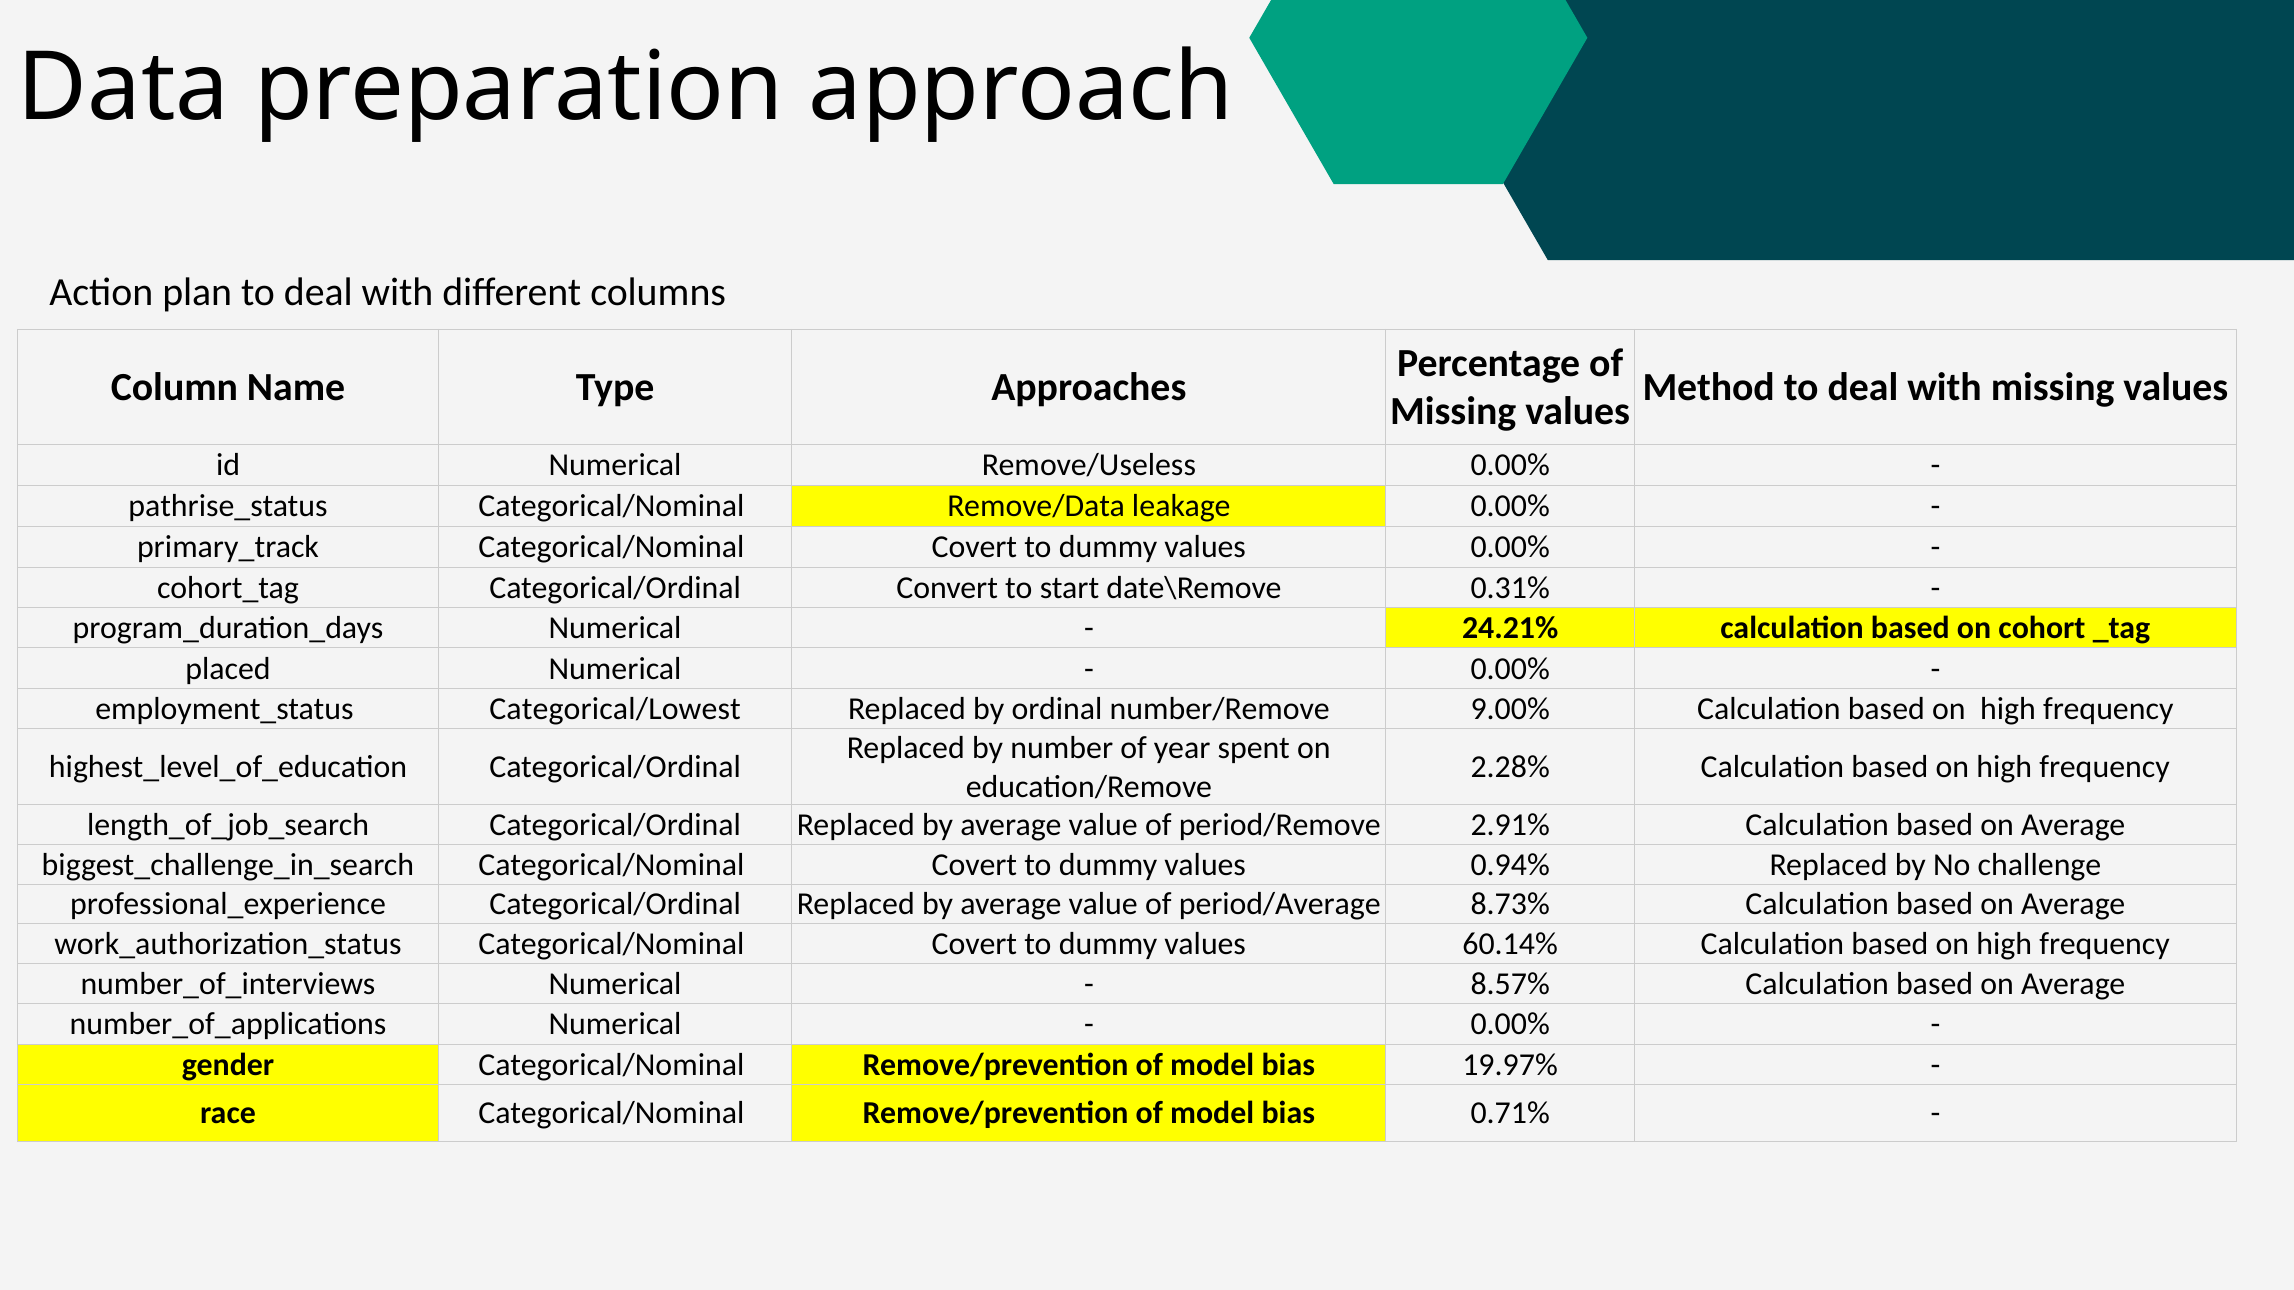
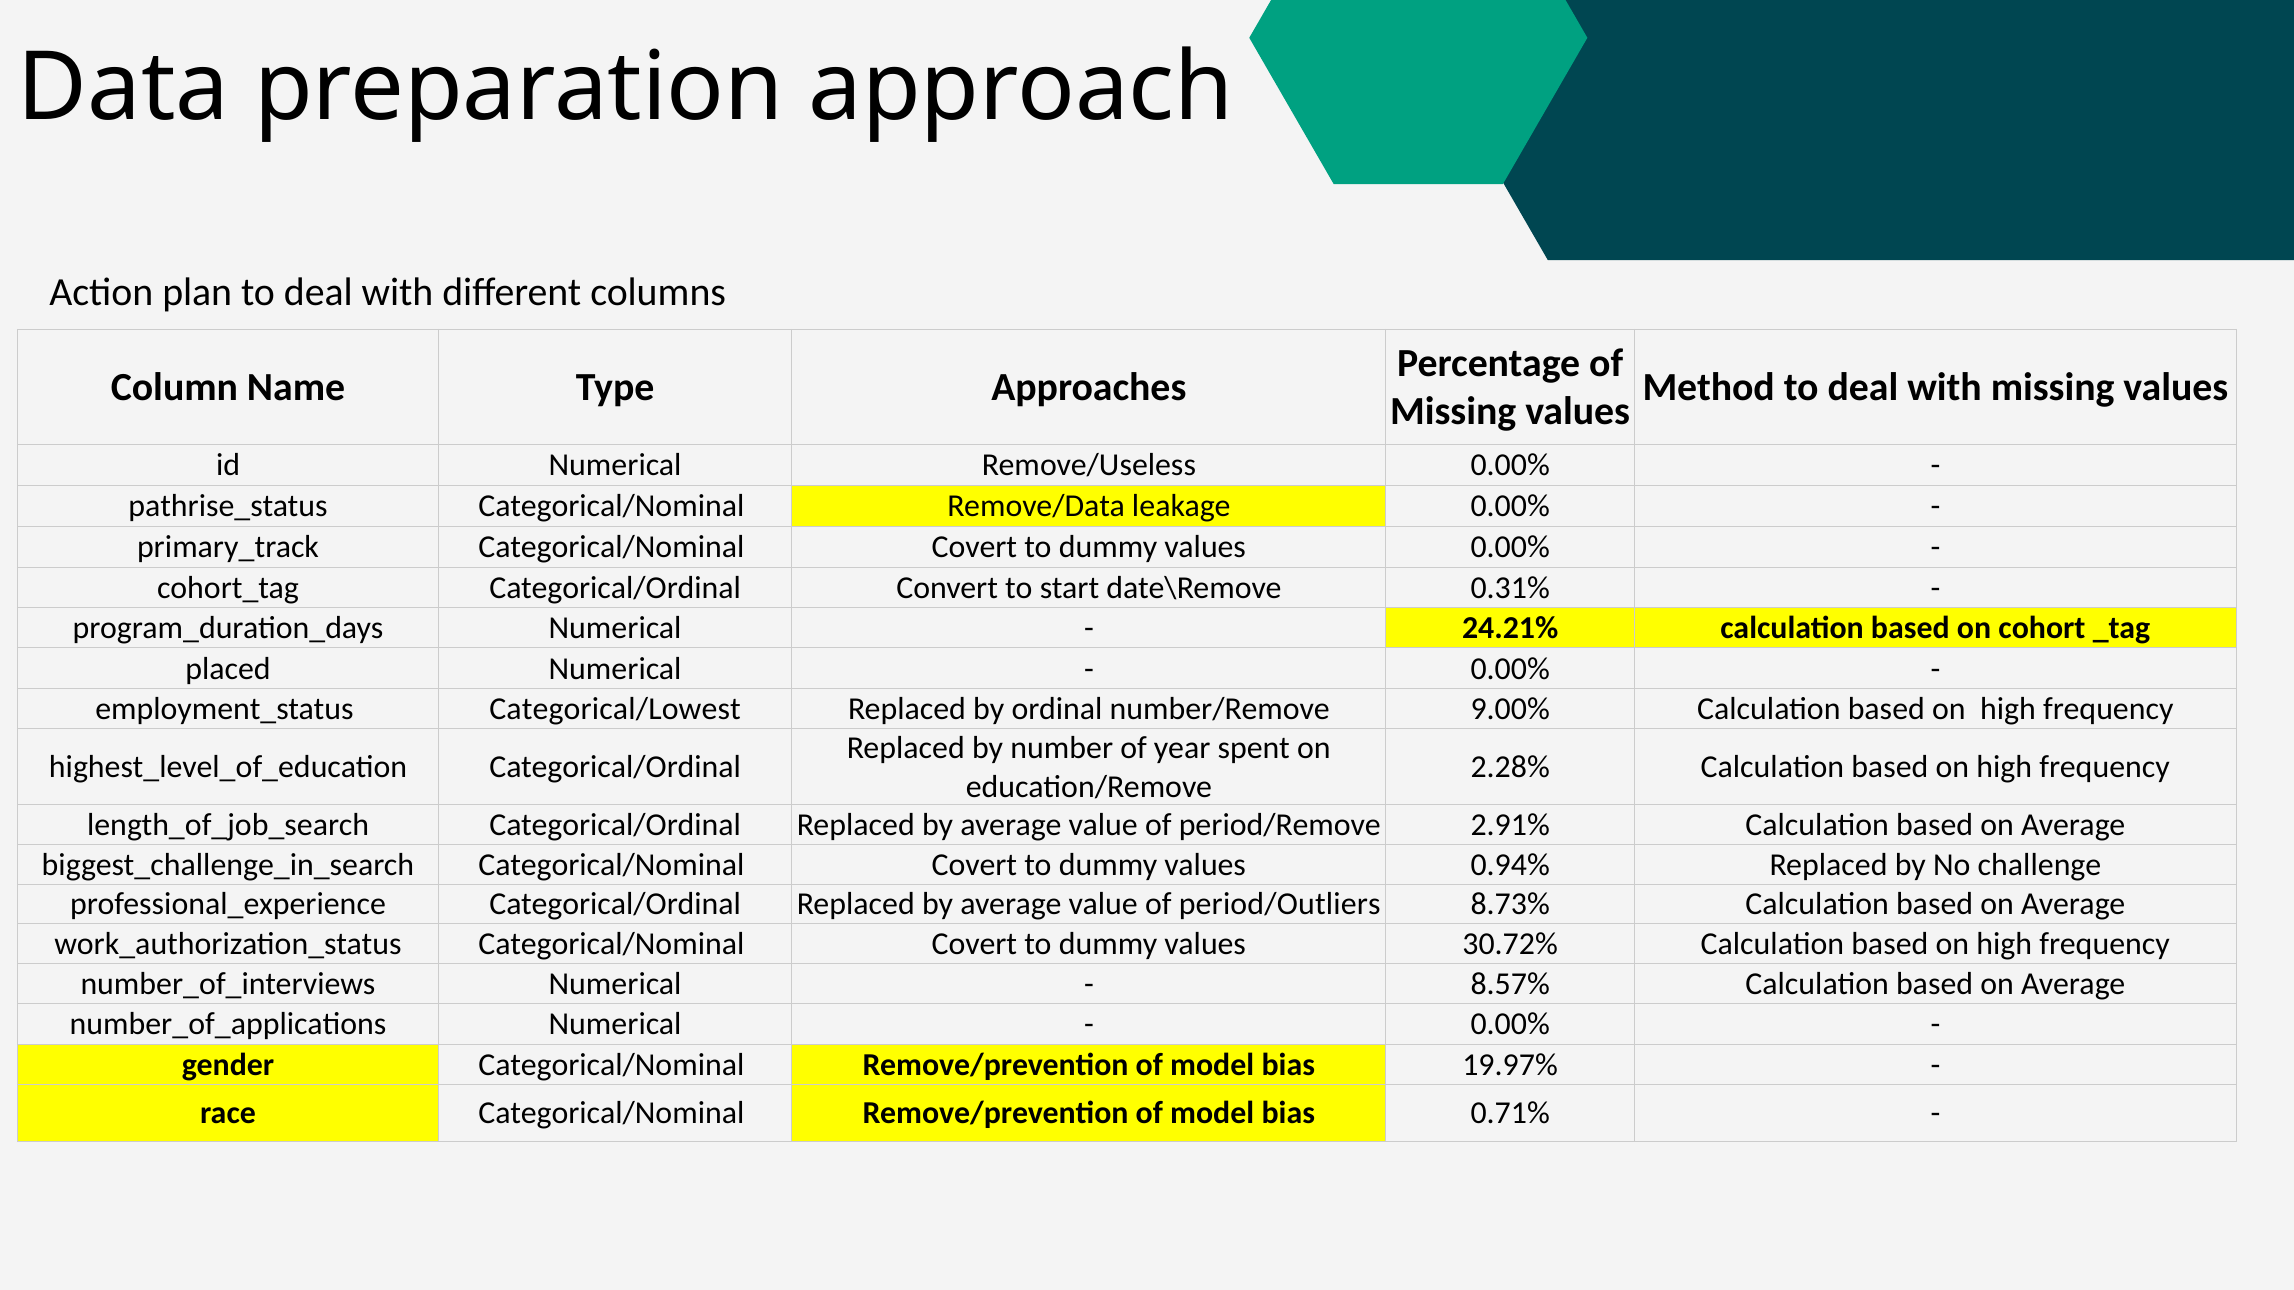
period/Average: period/Average -> period/Outliers
60.14%: 60.14% -> 30.72%
